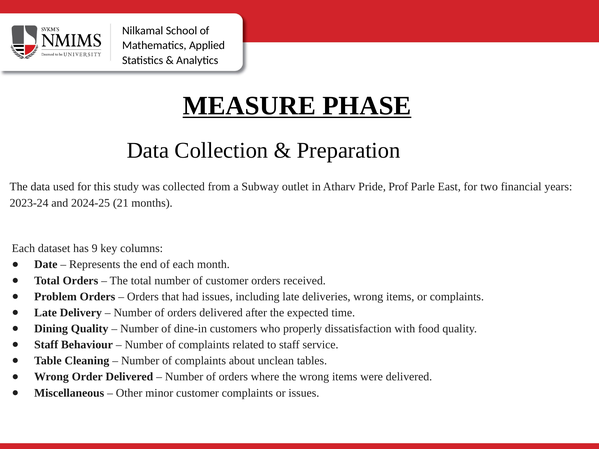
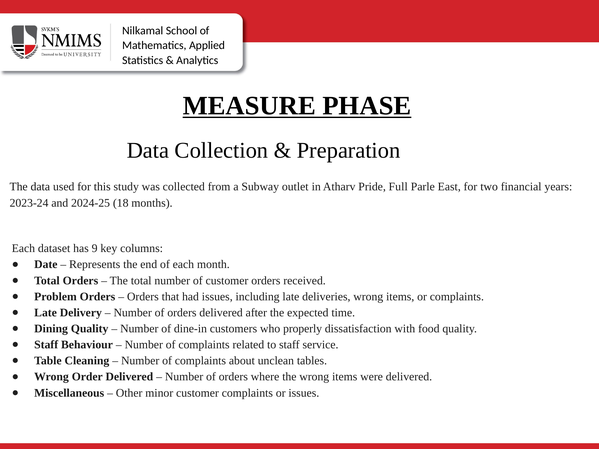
Prof: Prof -> Full
21: 21 -> 18
